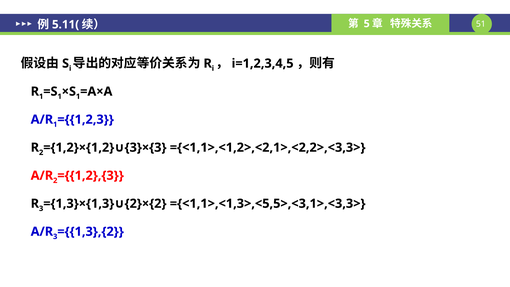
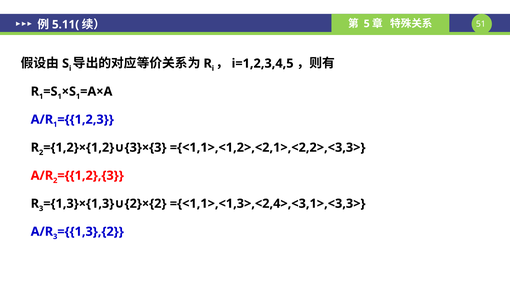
={<1,1>,<1,3>,<5,5>,<3,1>,<3,3>: ={<1,1>,<1,3>,<5,5>,<3,1>,<3,3> -> ={<1,1>,<1,3>,<2,4>,<3,1>,<3,3>
